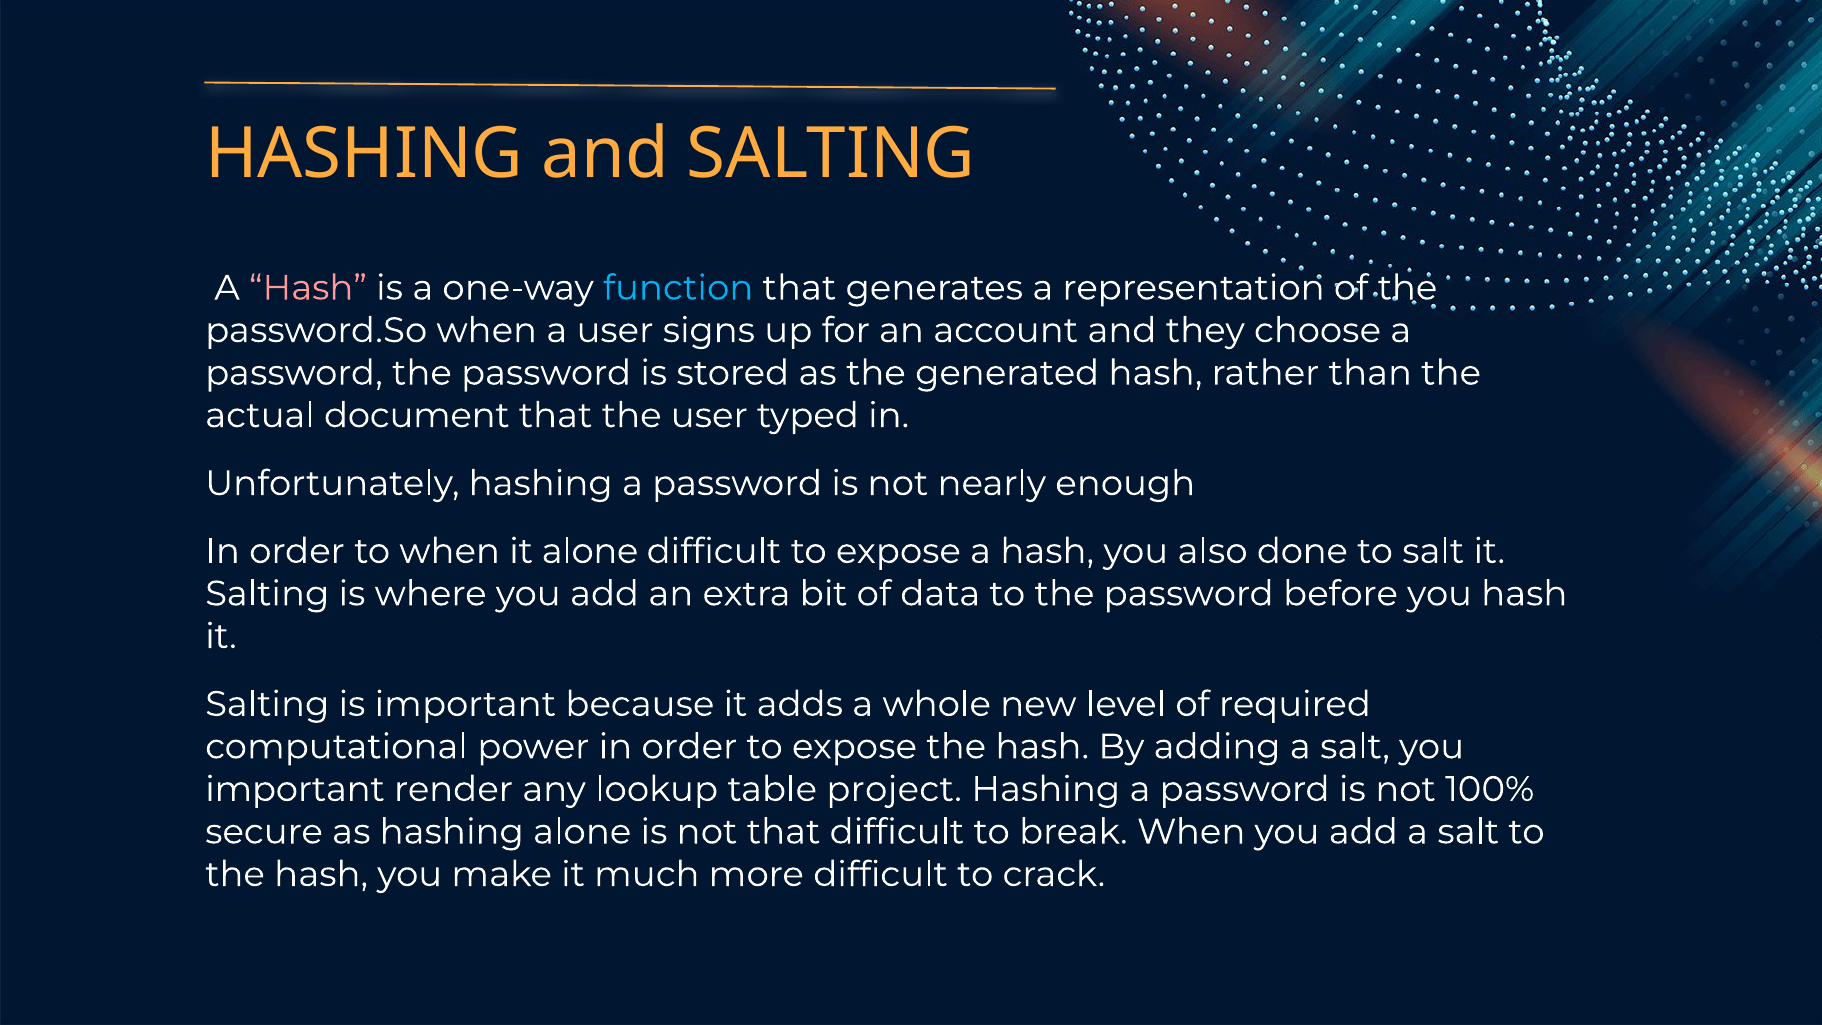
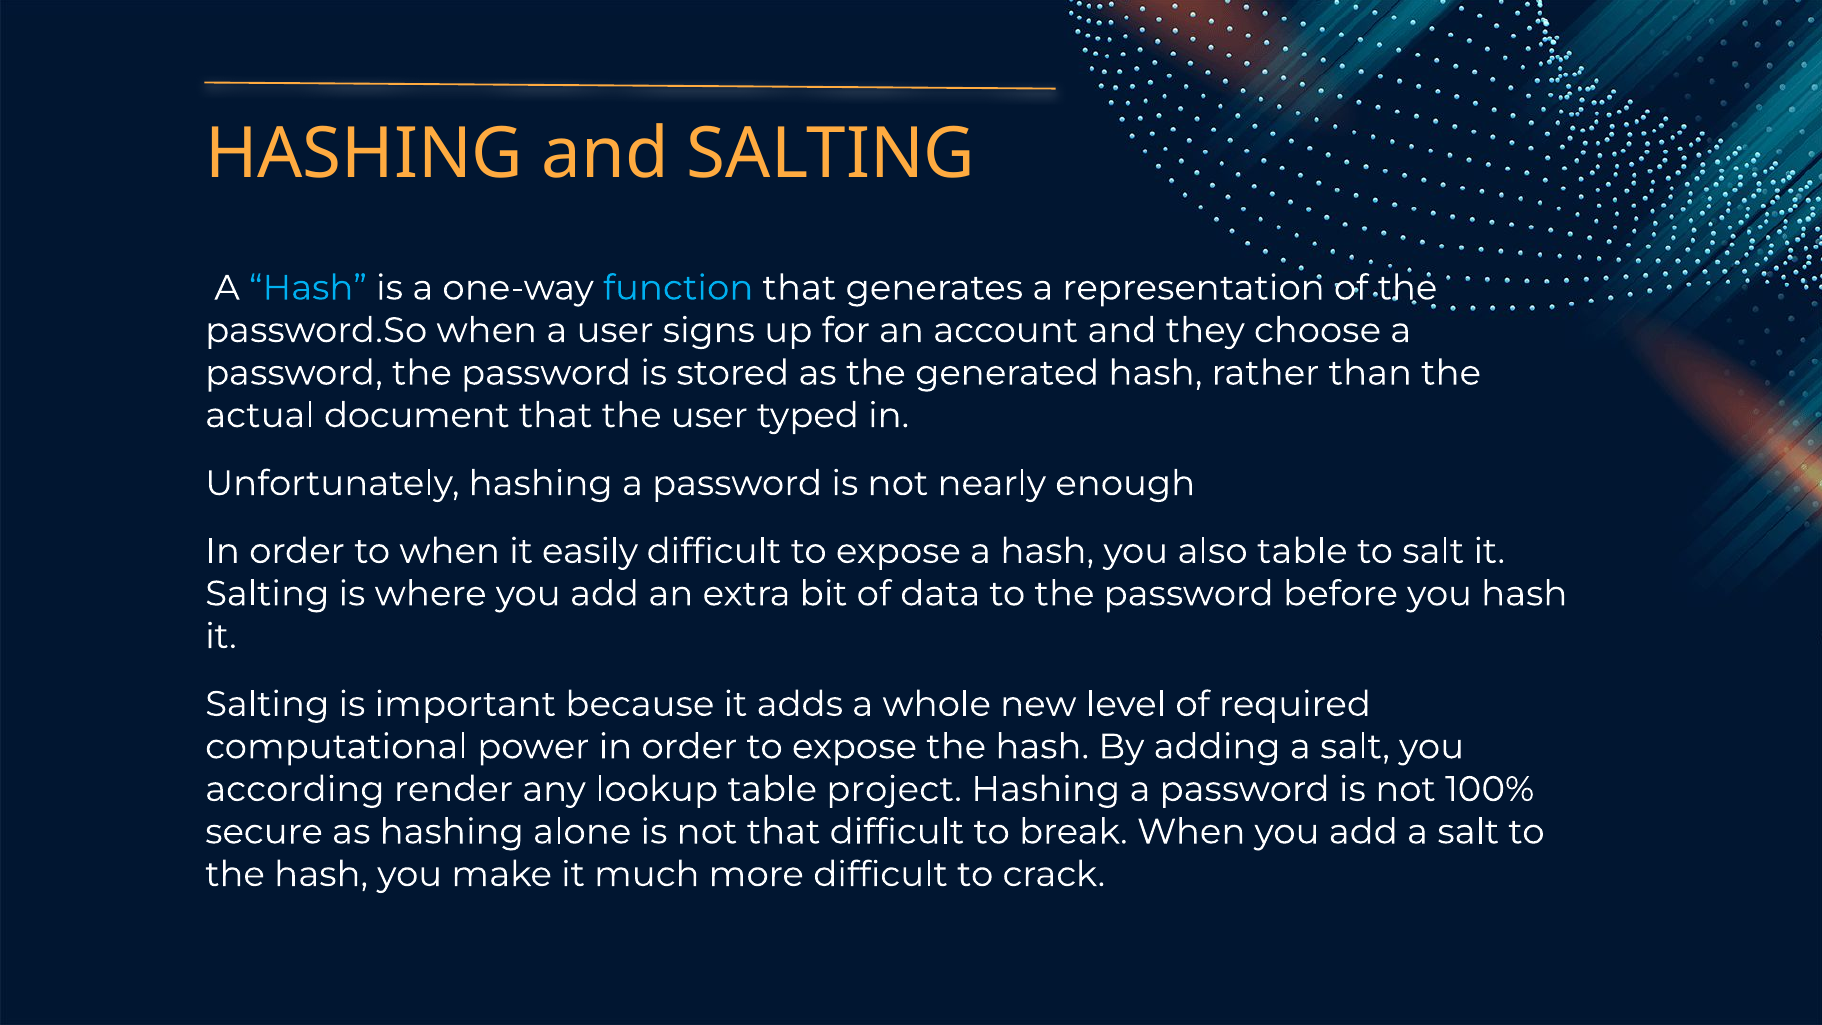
Hash at (308, 288) colour: pink -> light blue
it alone: alone -> easily
also done: done -> table
important at (295, 789): important -> according
